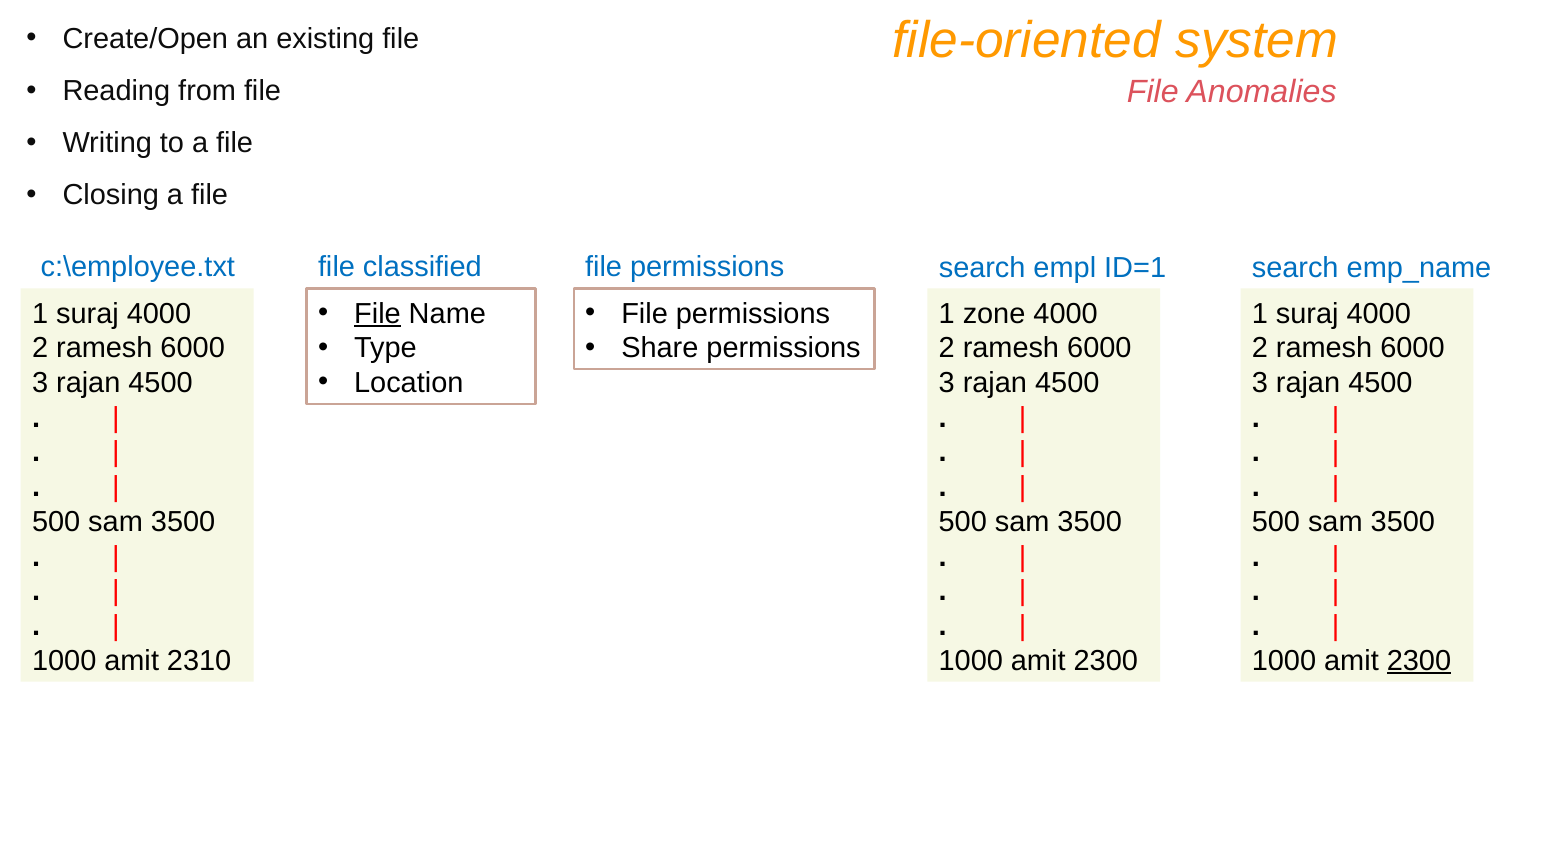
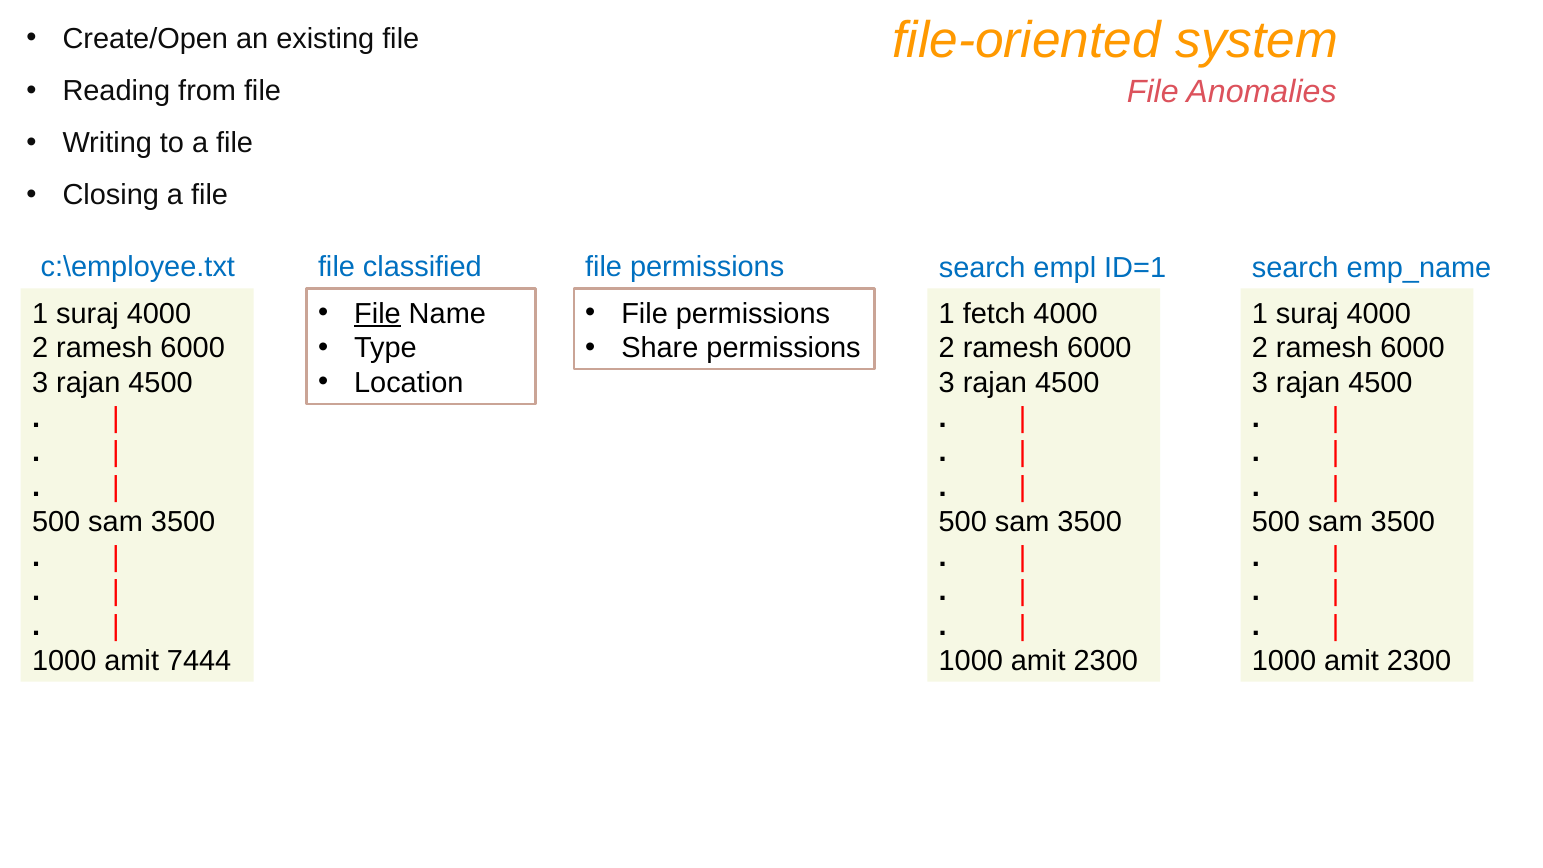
zone: zone -> fetch
2310: 2310 -> 7444
2300 at (1419, 661) underline: present -> none
